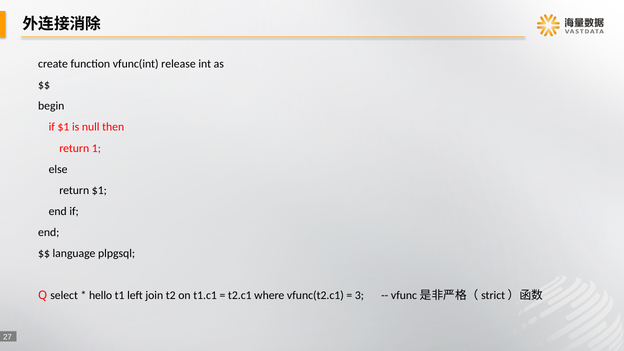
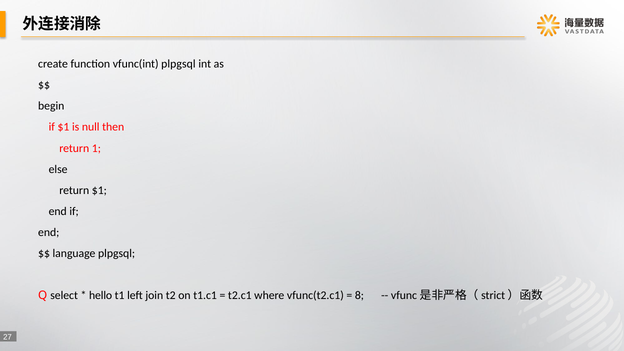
vfunc(int release: release -> plpgsql
3: 3 -> 8
